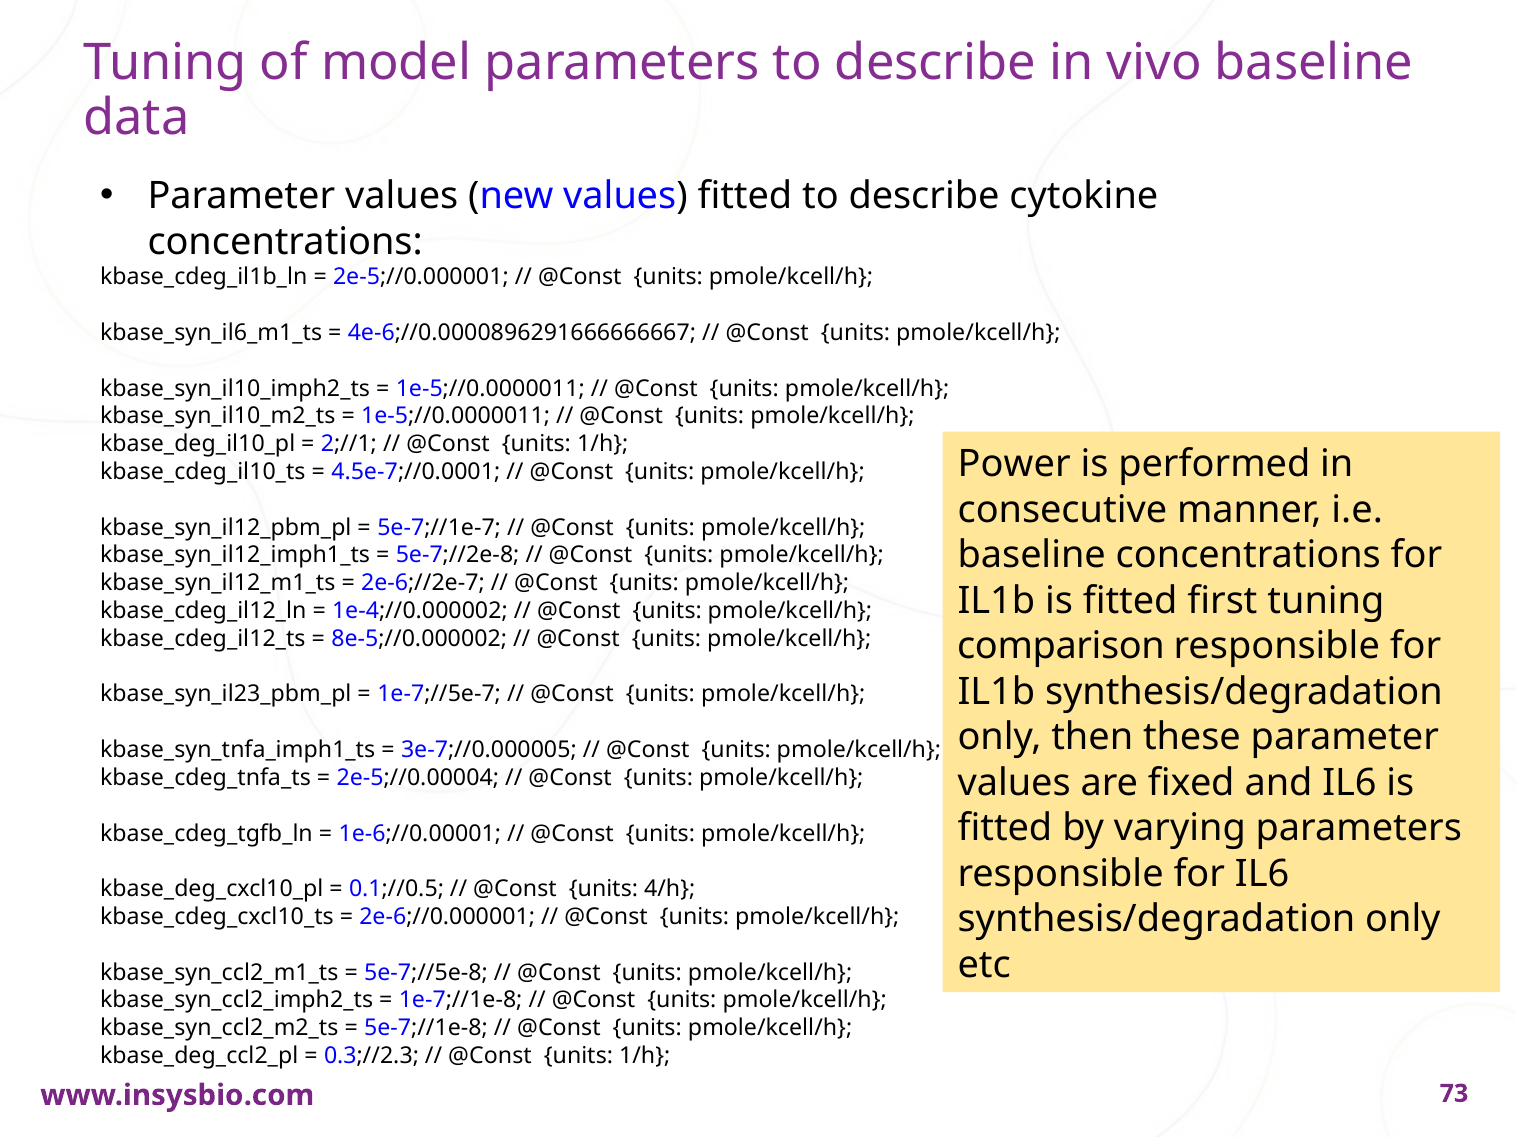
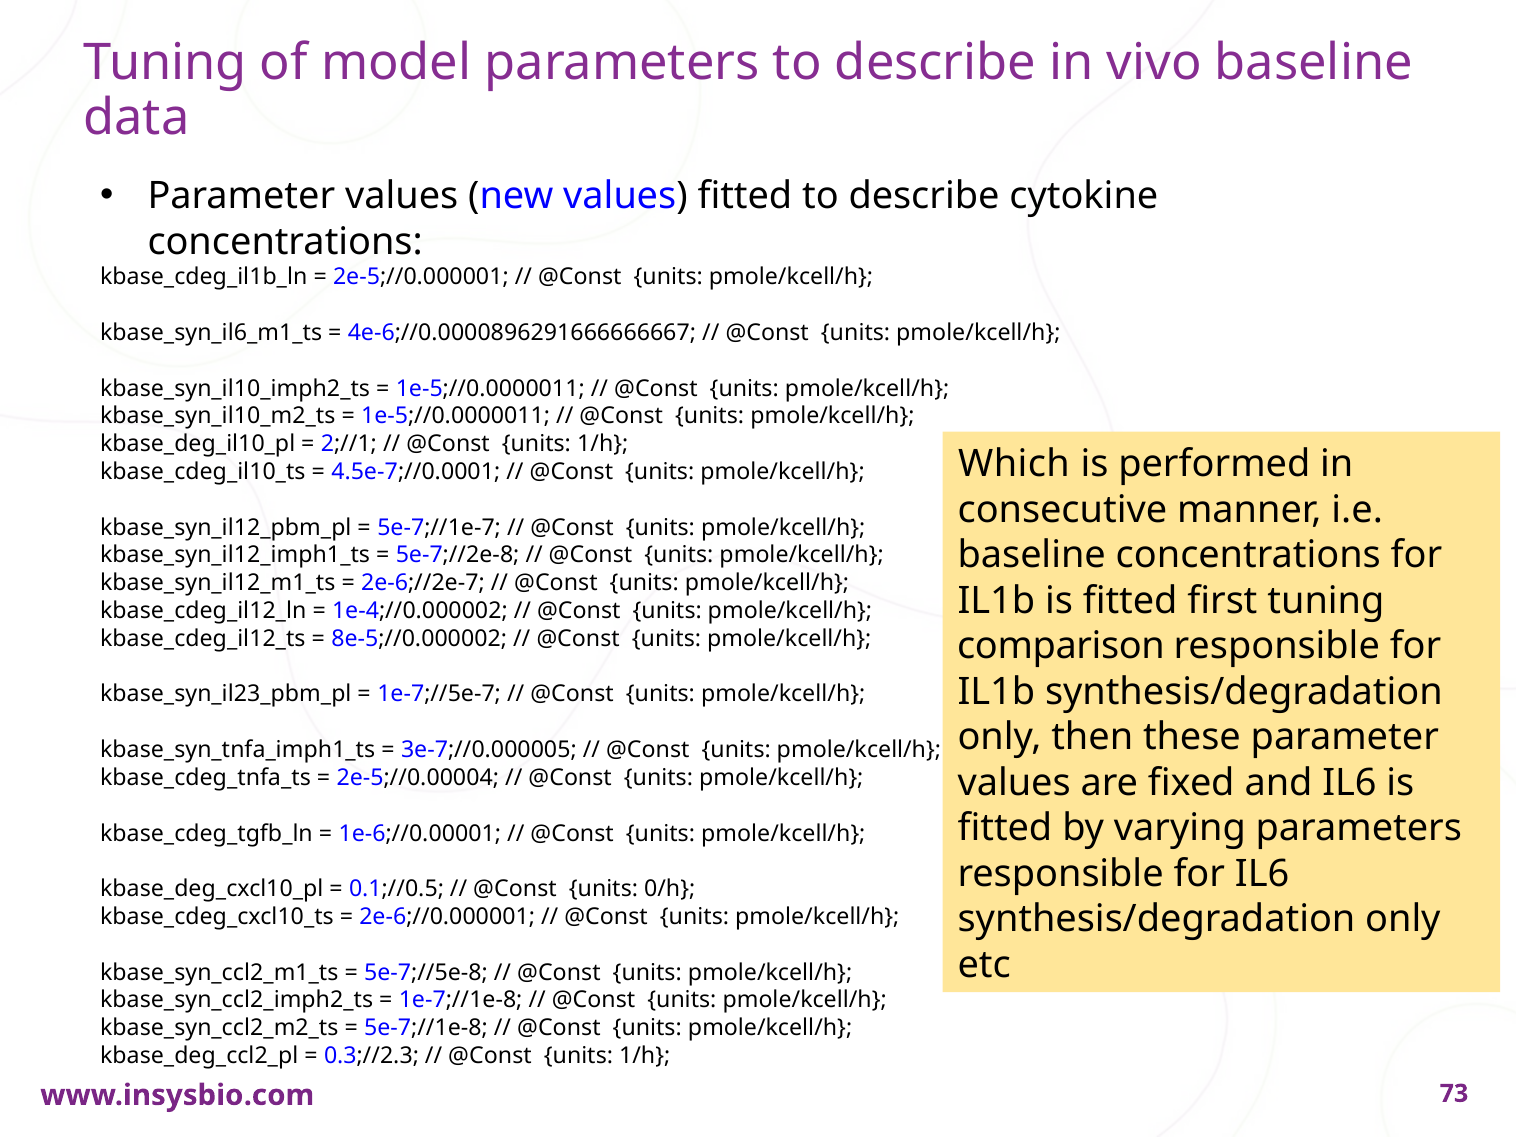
Power: Power -> Which
4/h: 4/h -> 0/h
